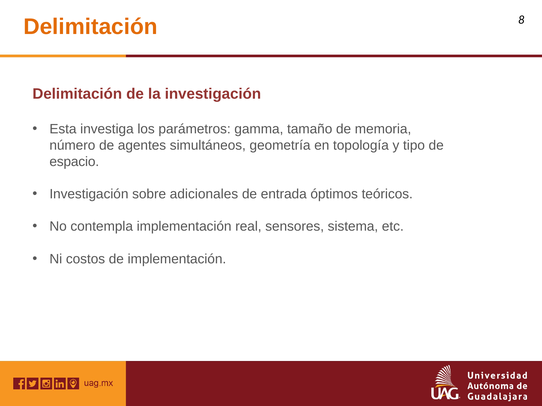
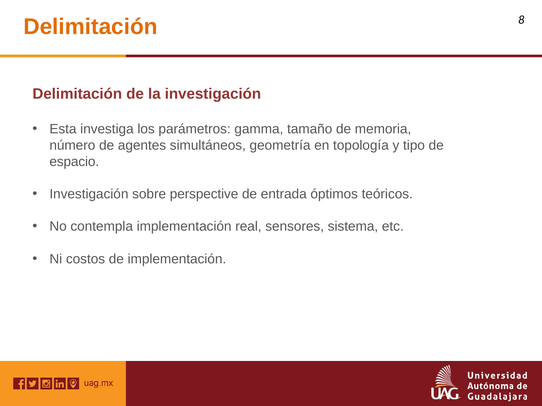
adicionales: adicionales -> perspective
